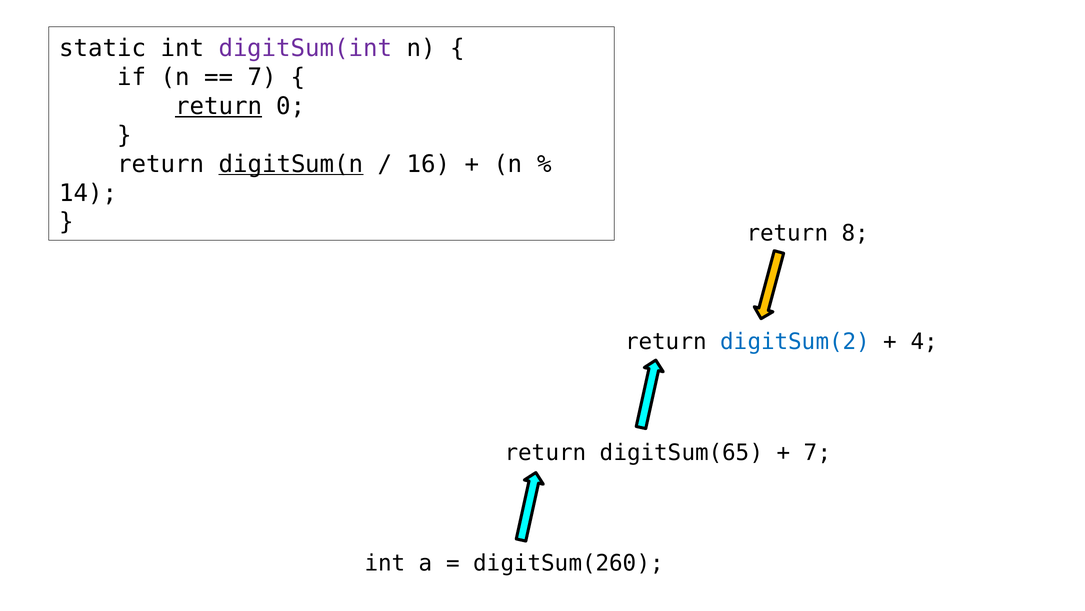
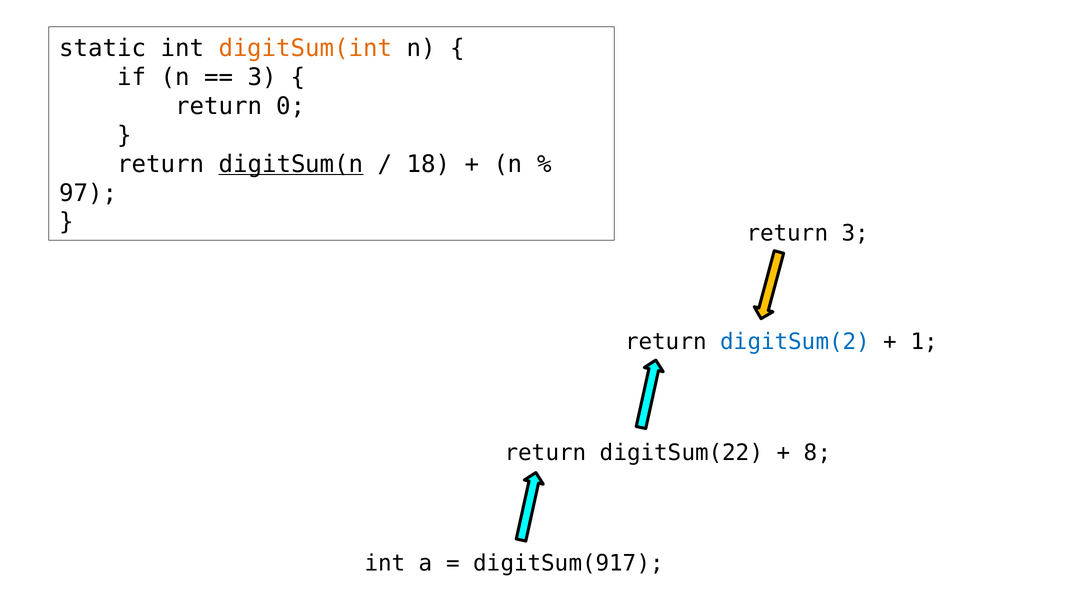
digitSum(int colour: purple -> orange
7 at (262, 77): 7 -> 3
return at (219, 106) underline: present -> none
16: 16 -> 18
14: 14 -> 97
return 8: 8 -> 3
4: 4 -> 1
digitSum(65: digitSum(65 -> digitSum(22
7 at (818, 452): 7 -> 8
digitSum(260: digitSum(260 -> digitSum(917
